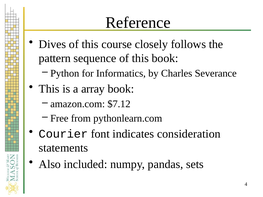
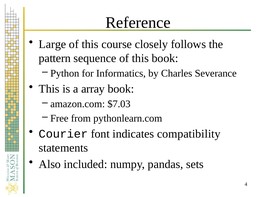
Dives: Dives -> Large
$7.12: $7.12 -> $7.03
consideration: consideration -> compatibility
